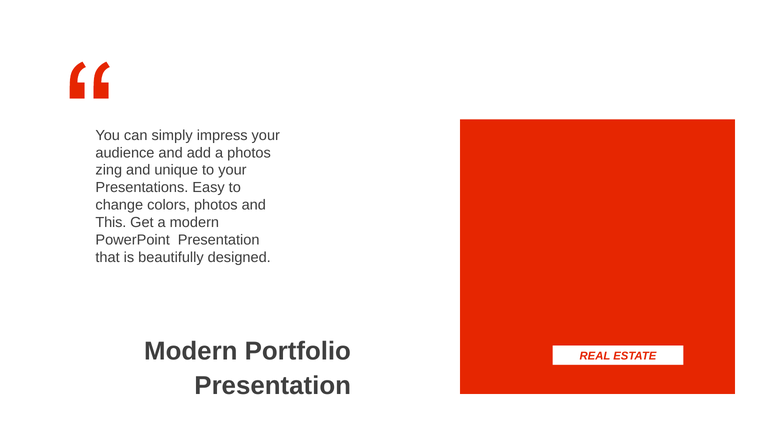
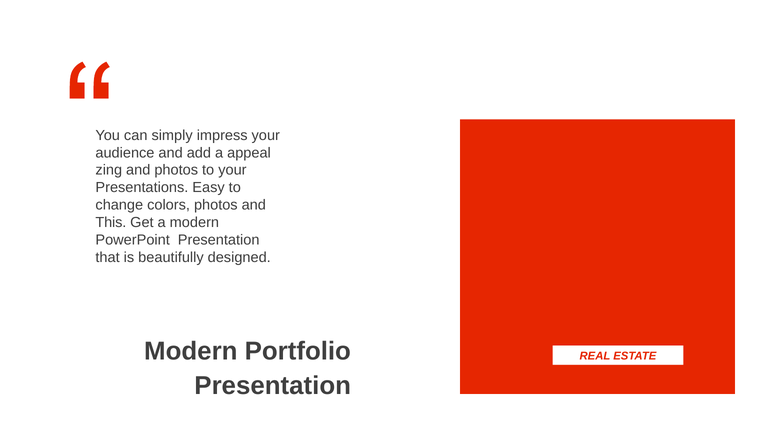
a photos: photos -> appeal
and unique: unique -> photos
